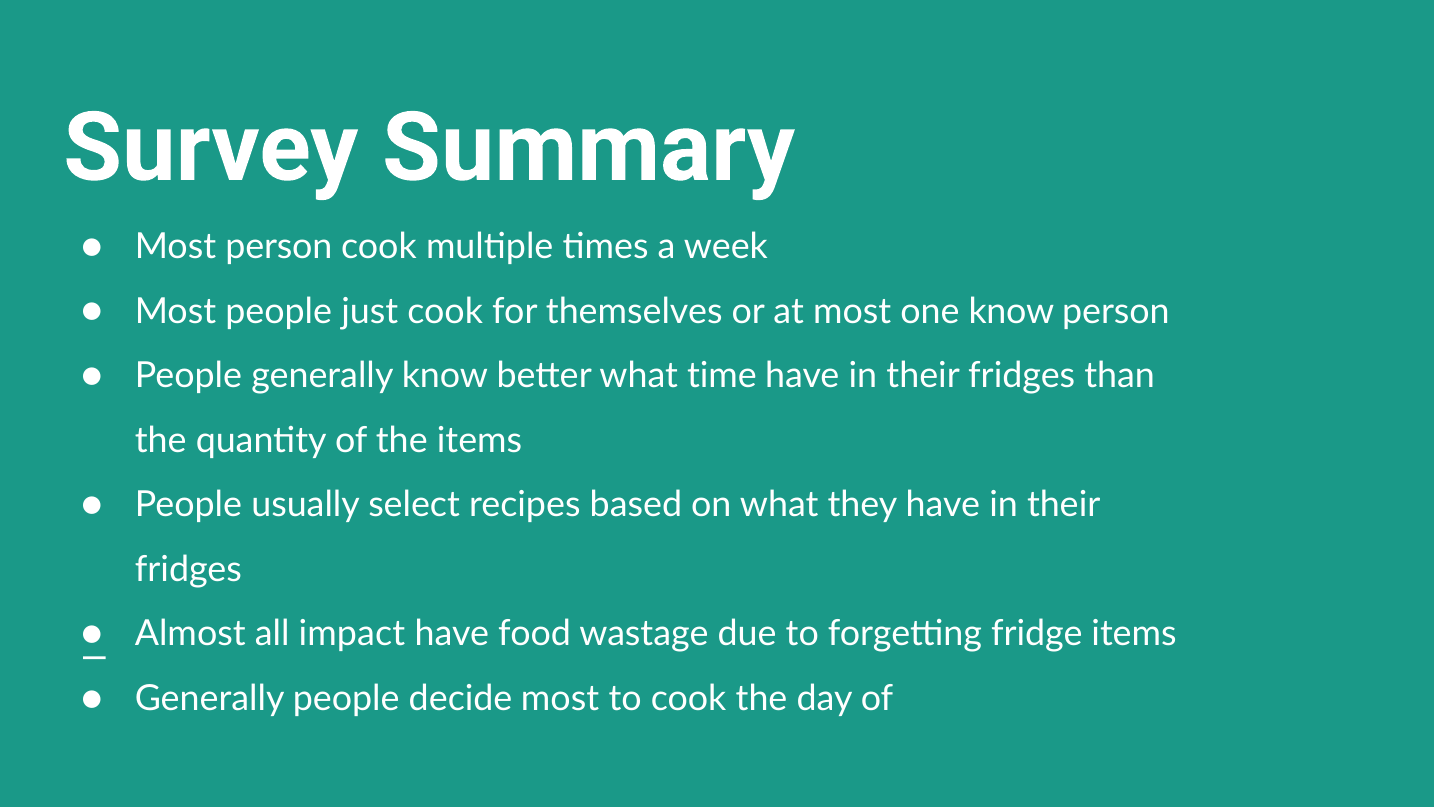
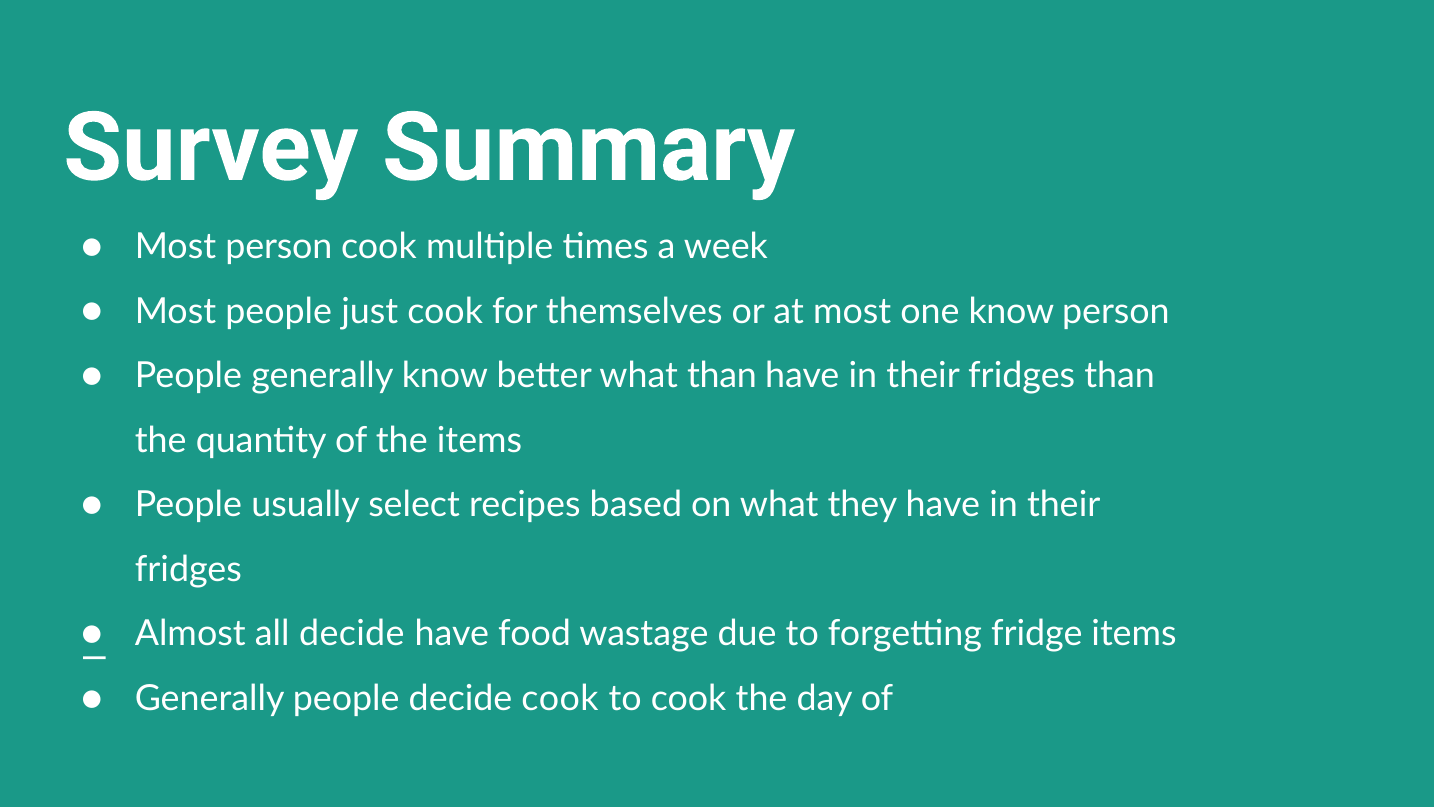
what time: time -> than
all impact: impact -> decide
decide most: most -> cook
